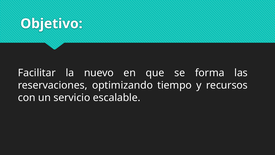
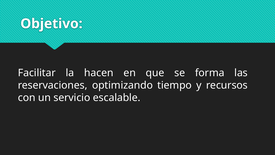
nuevo: nuevo -> hacen
